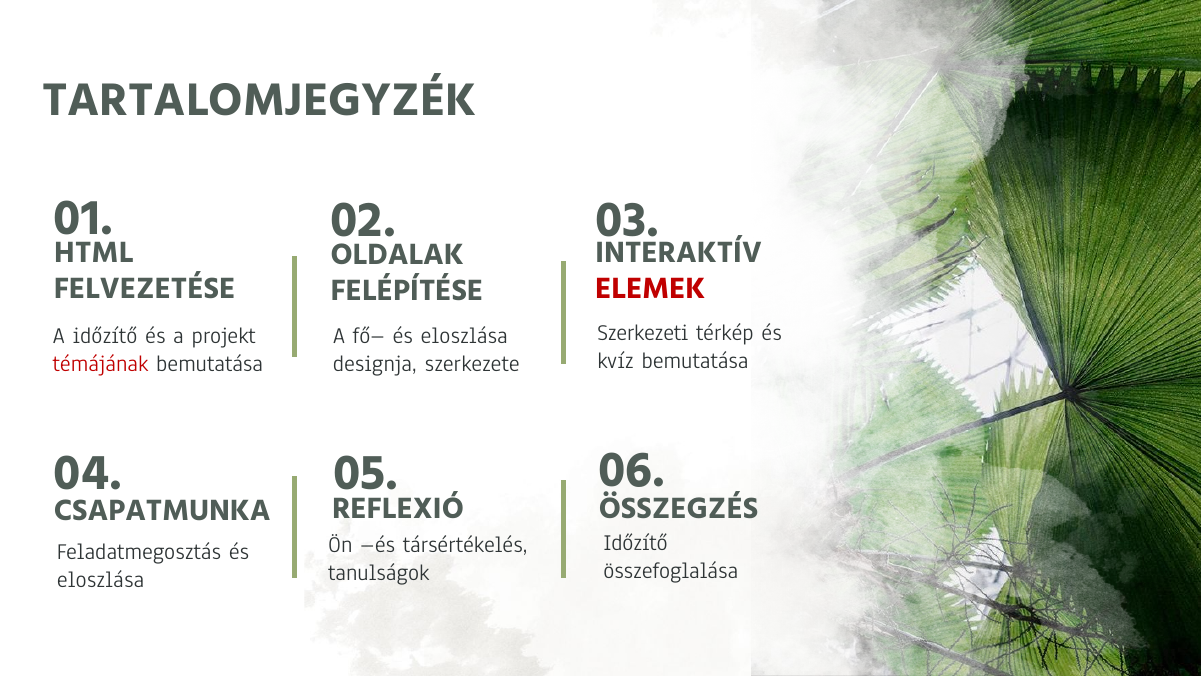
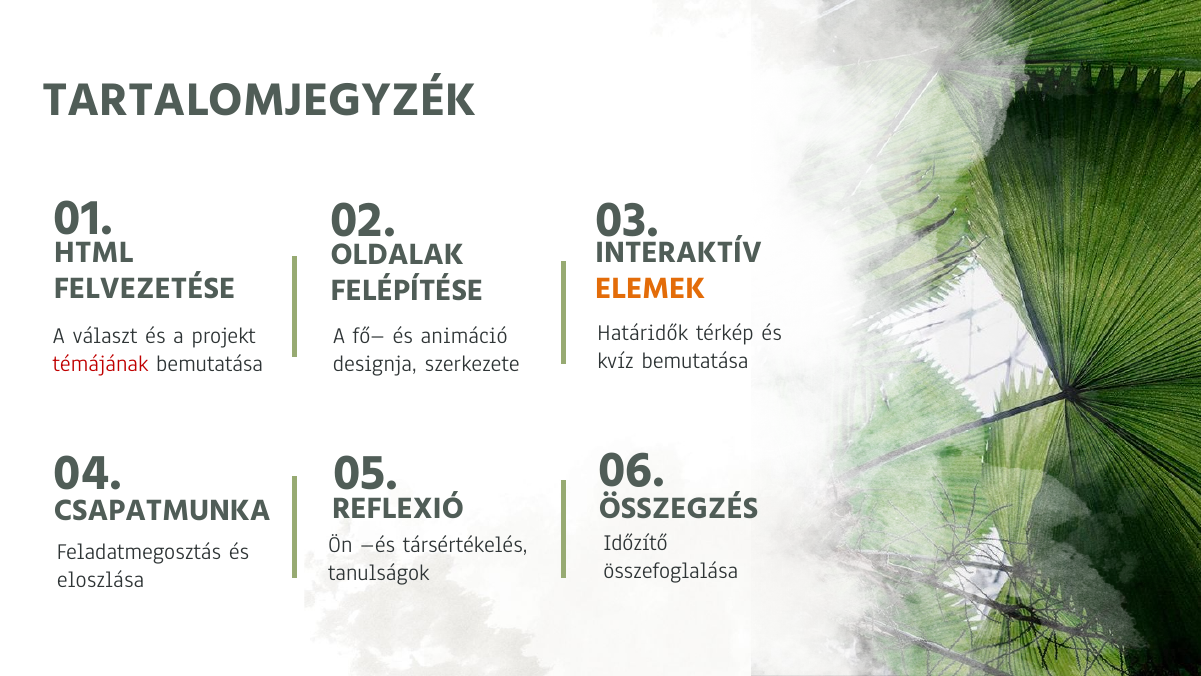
ELEMEK colour: red -> orange
Szerkezeti: Szerkezeti -> Határidők
A időzítő: időzítő -> választ
fő– és eloszlása: eloszlása -> animáció
